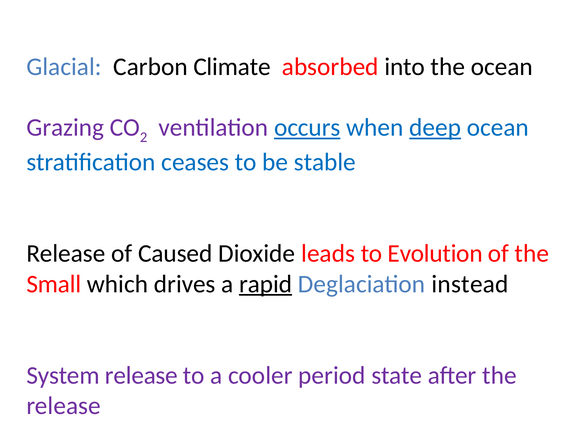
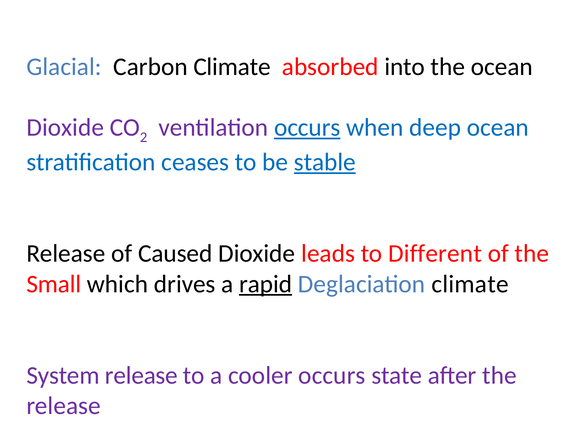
Grazing at (65, 127): Grazing -> Dioxide
deep underline: present -> none
stable underline: none -> present
Evolution: Evolution -> Different
Deglaciation instead: instead -> climate
cooler period: period -> occurs
